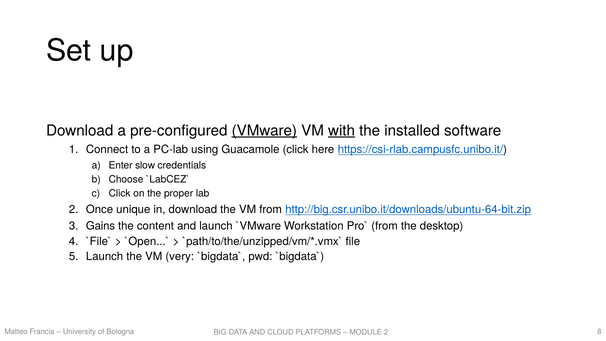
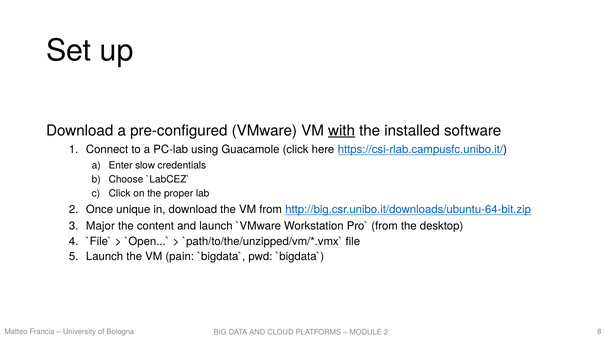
VMware underline: present -> none
Gains: Gains -> Major
very: very -> pain
